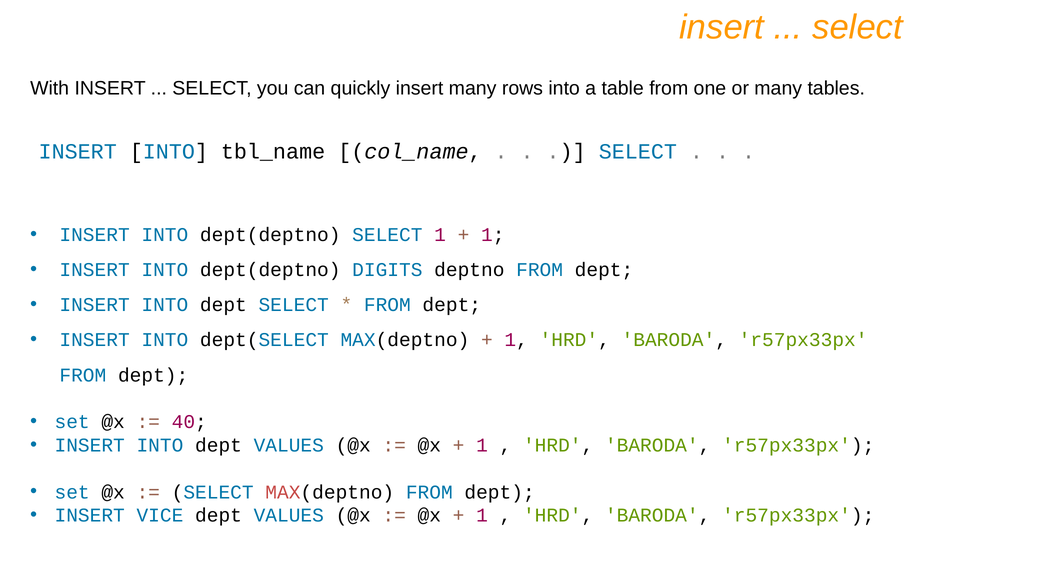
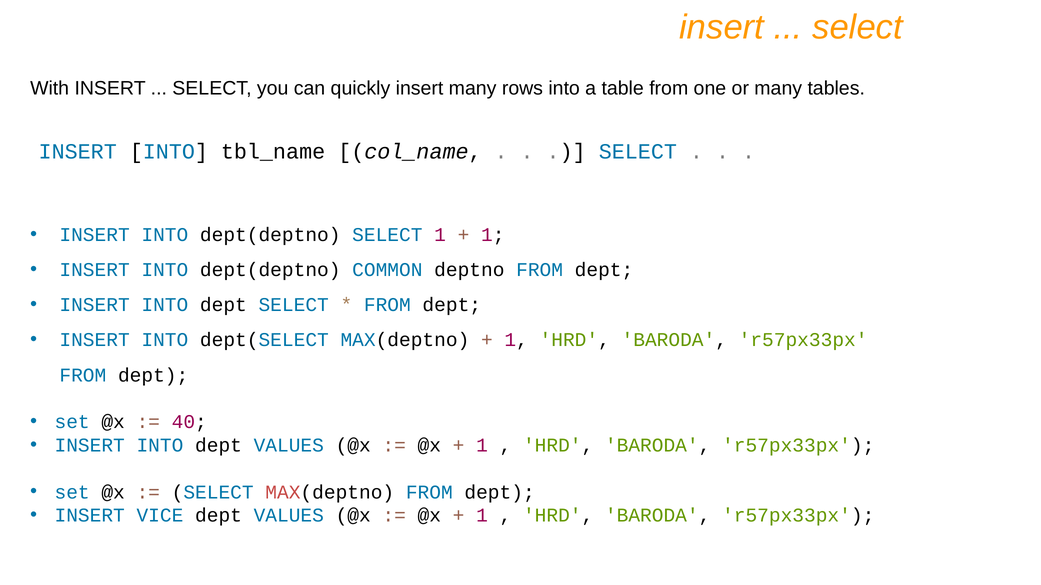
DIGITS: DIGITS -> COMMON
